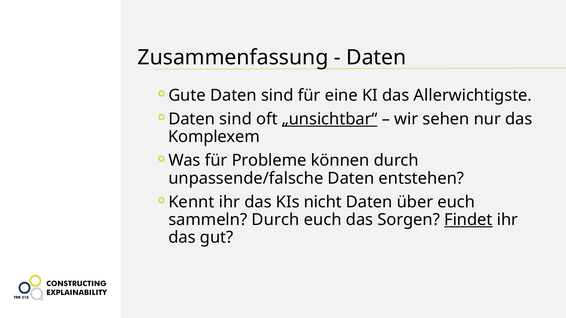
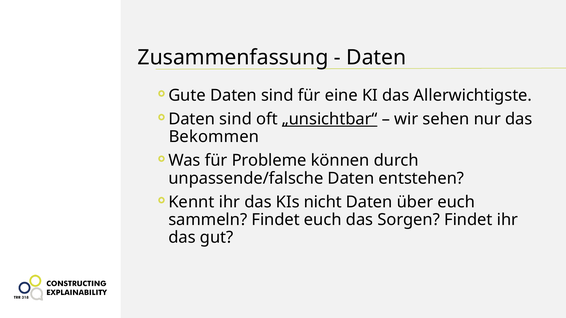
Komplexem: Komplexem -> Bekommen
sammeln Durch: Durch -> Findet
Findet at (468, 220) underline: present -> none
